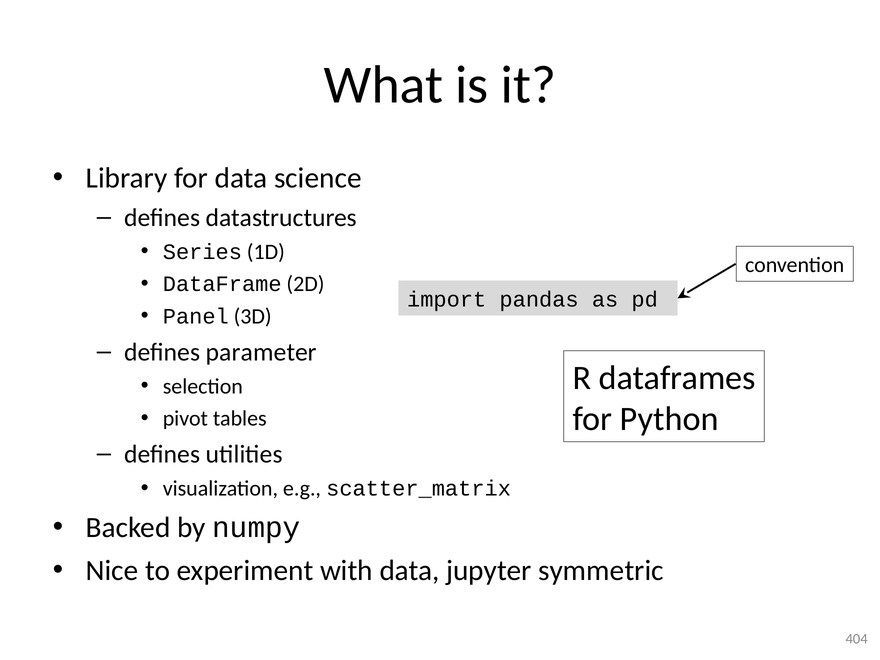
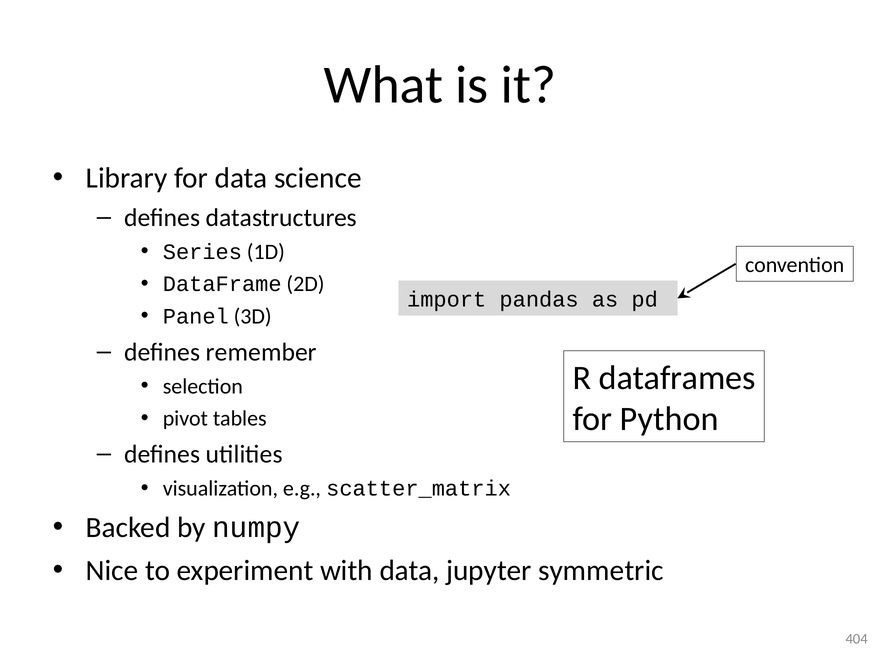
parameter: parameter -> remember
